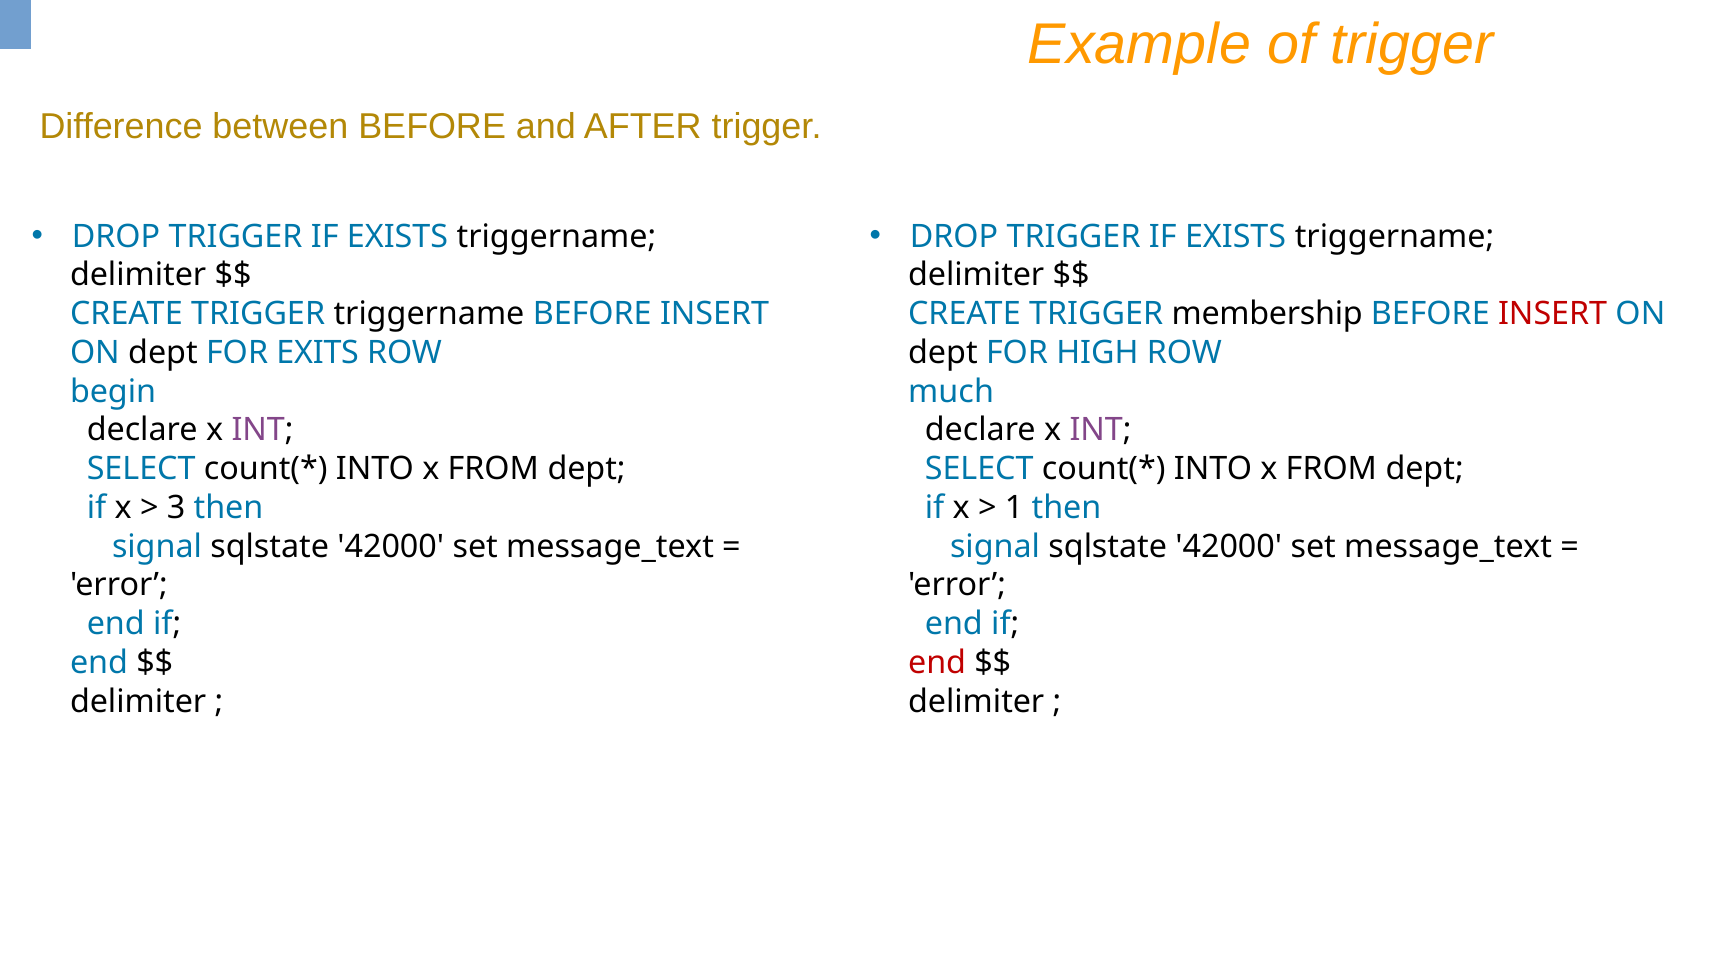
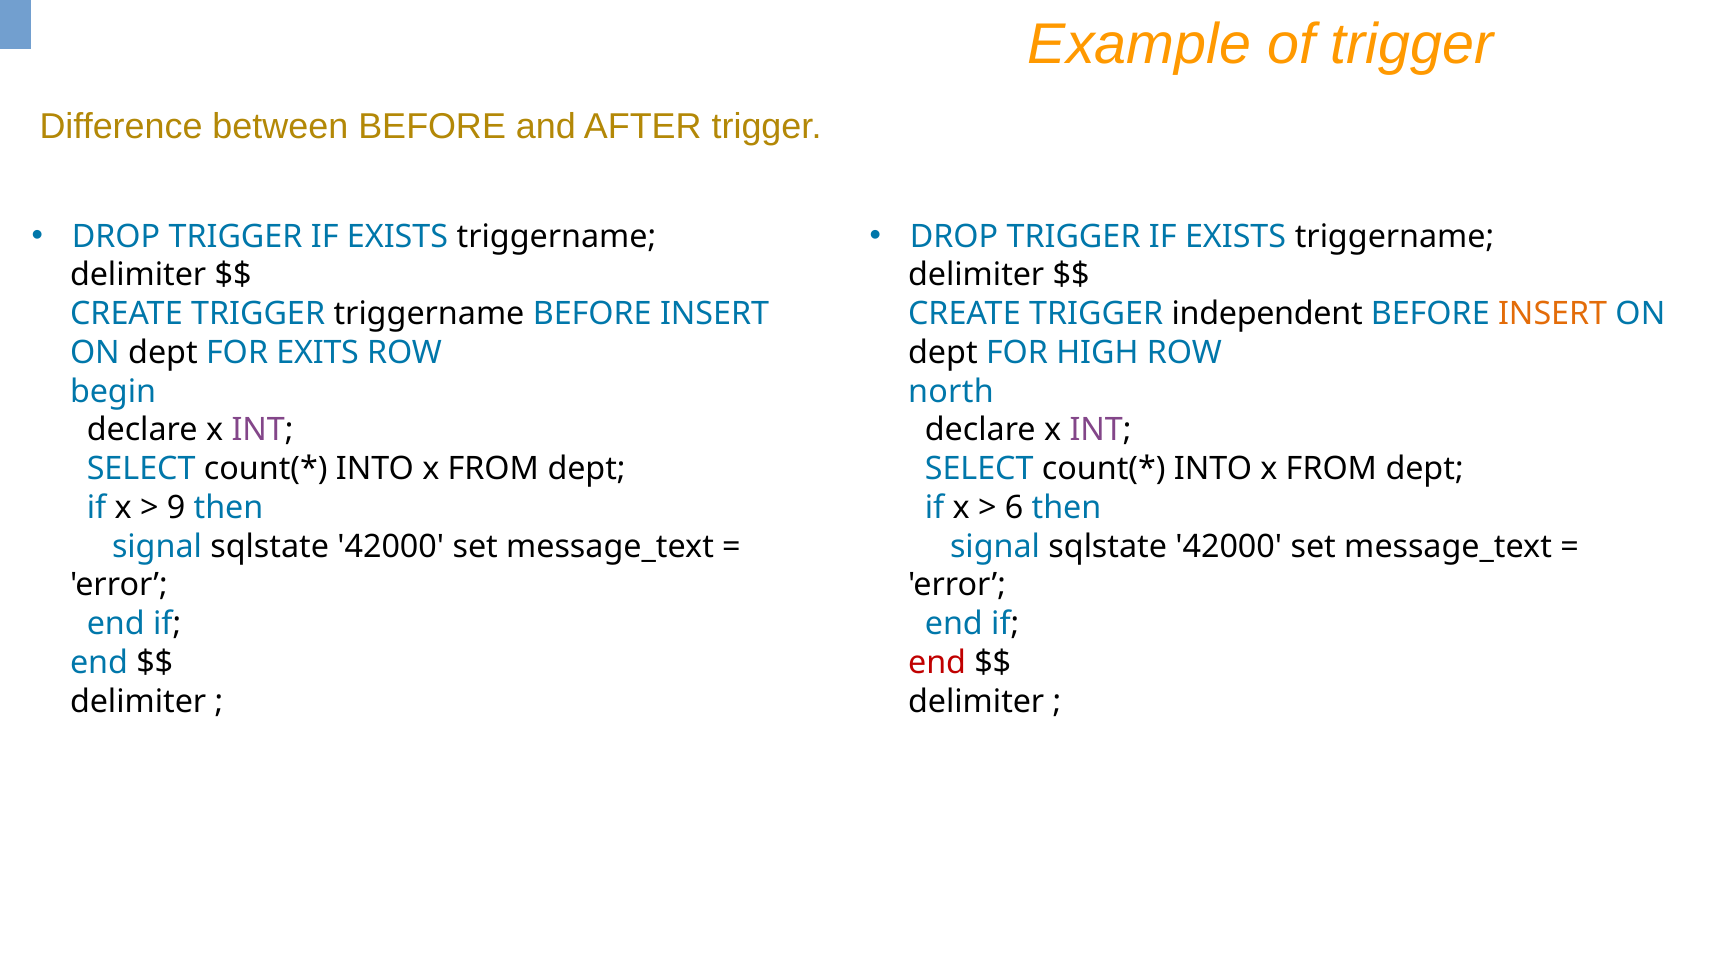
membership: membership -> independent
INSERT at (1553, 314) colour: red -> orange
much: much -> north
3: 3 -> 9
1: 1 -> 6
